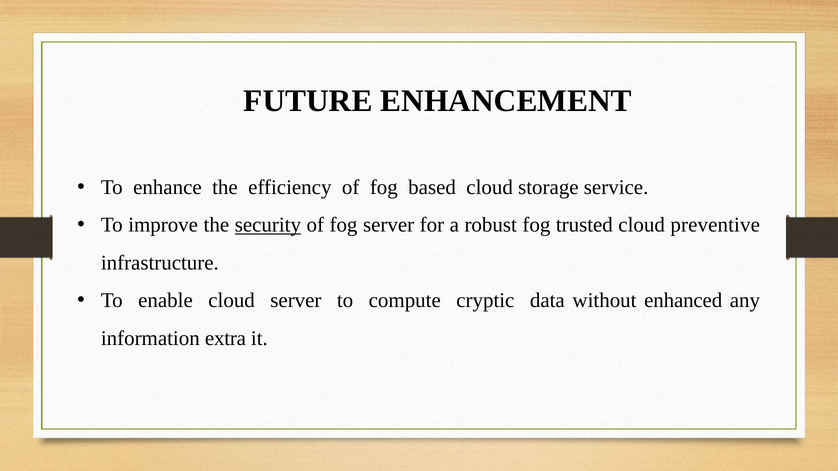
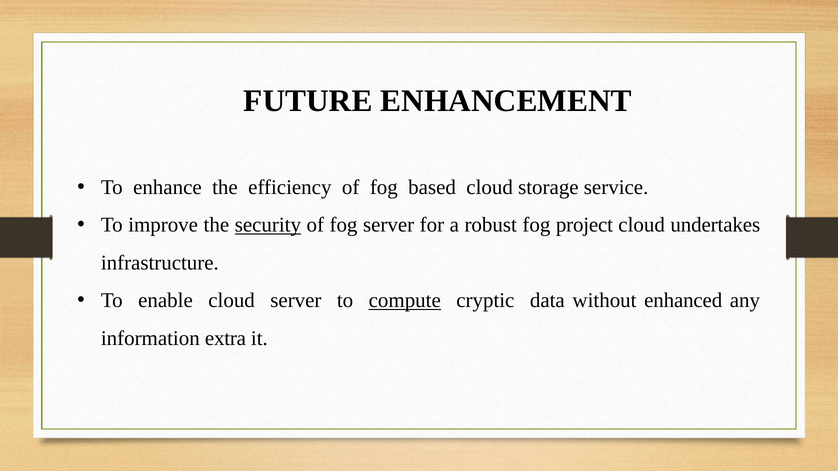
trusted: trusted -> project
preventive: preventive -> undertakes
compute underline: none -> present
